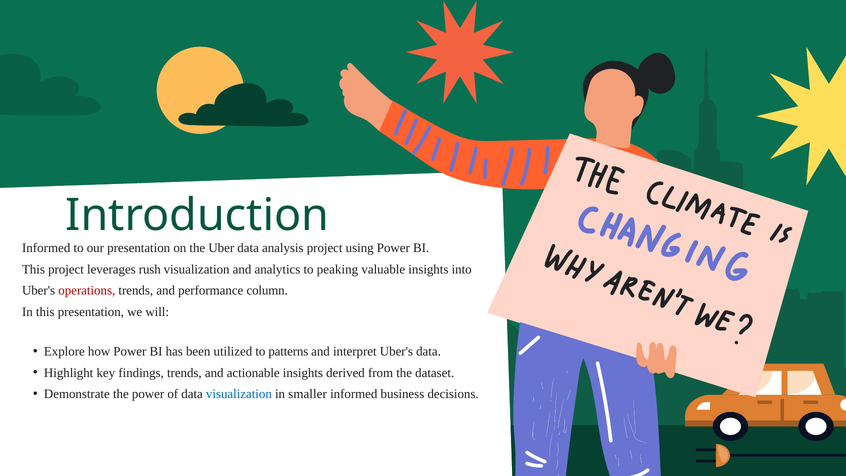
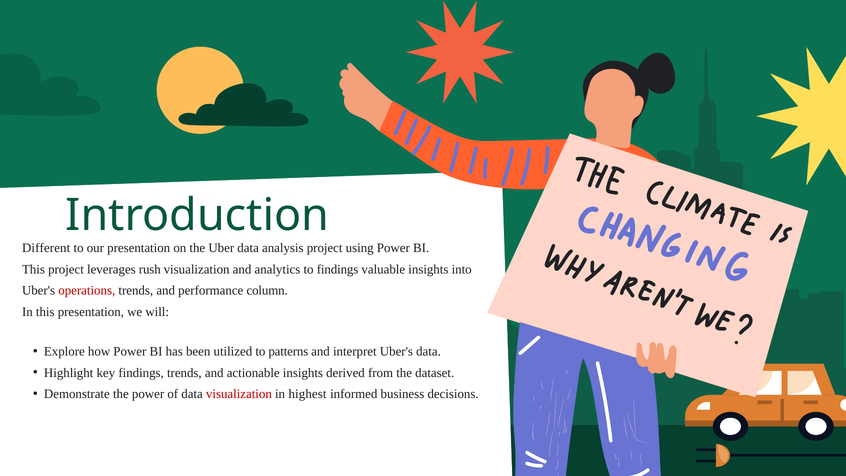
Informed at (46, 248): Informed -> Different
to peaking: peaking -> findings
visualization at (239, 394) colour: blue -> red
smaller: smaller -> highest
